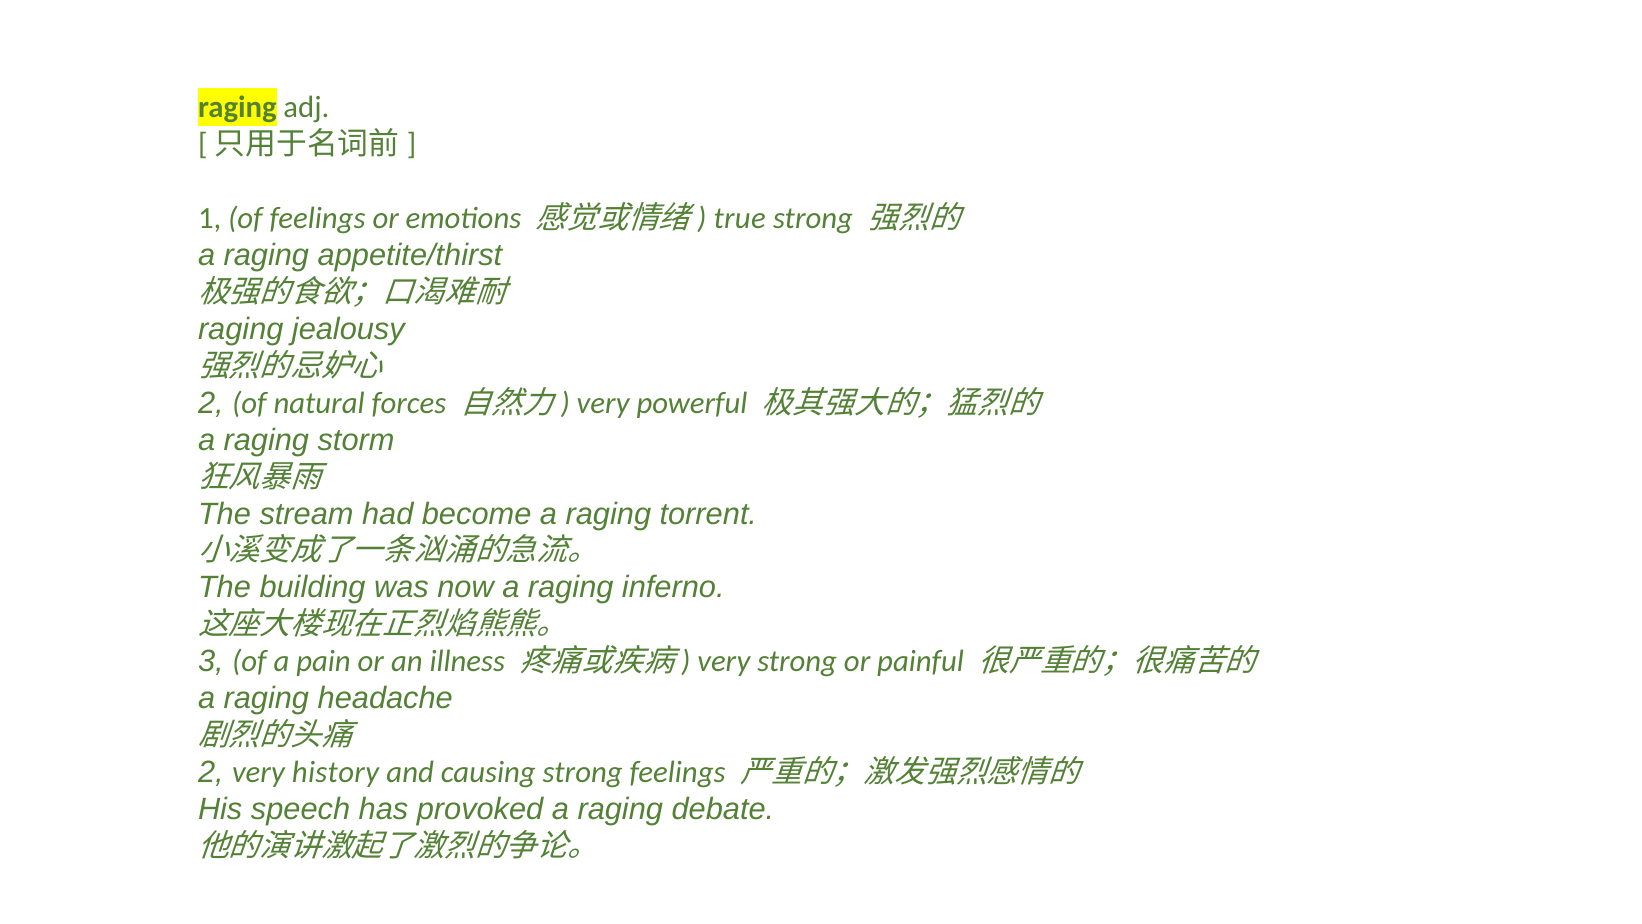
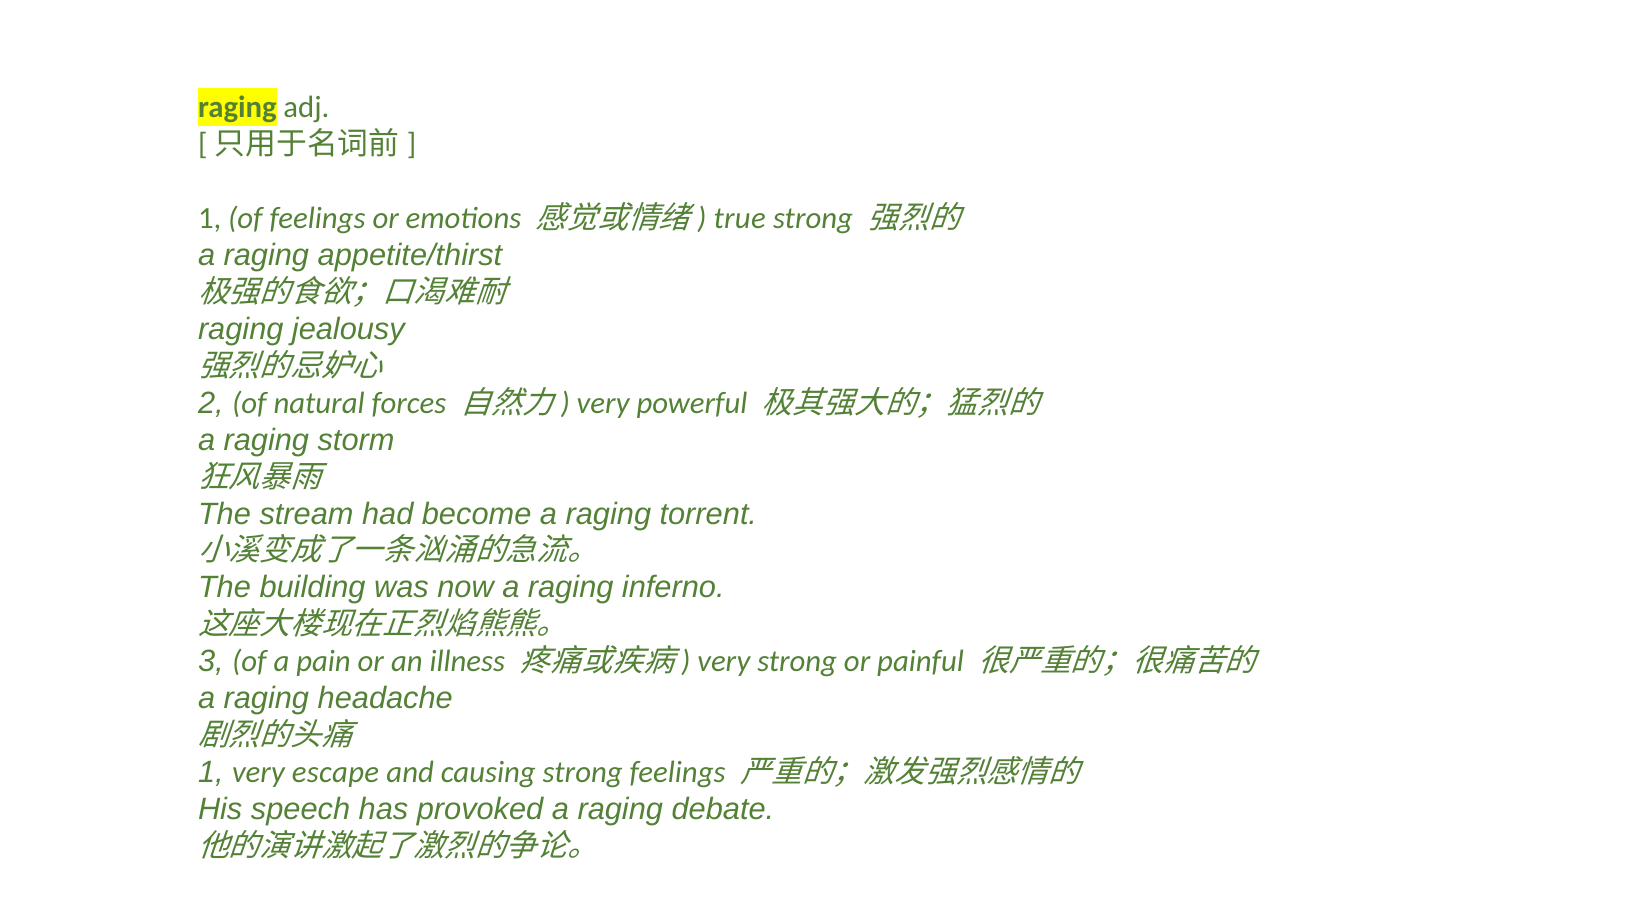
2 at (211, 772): 2 -> 1
history: history -> escape
